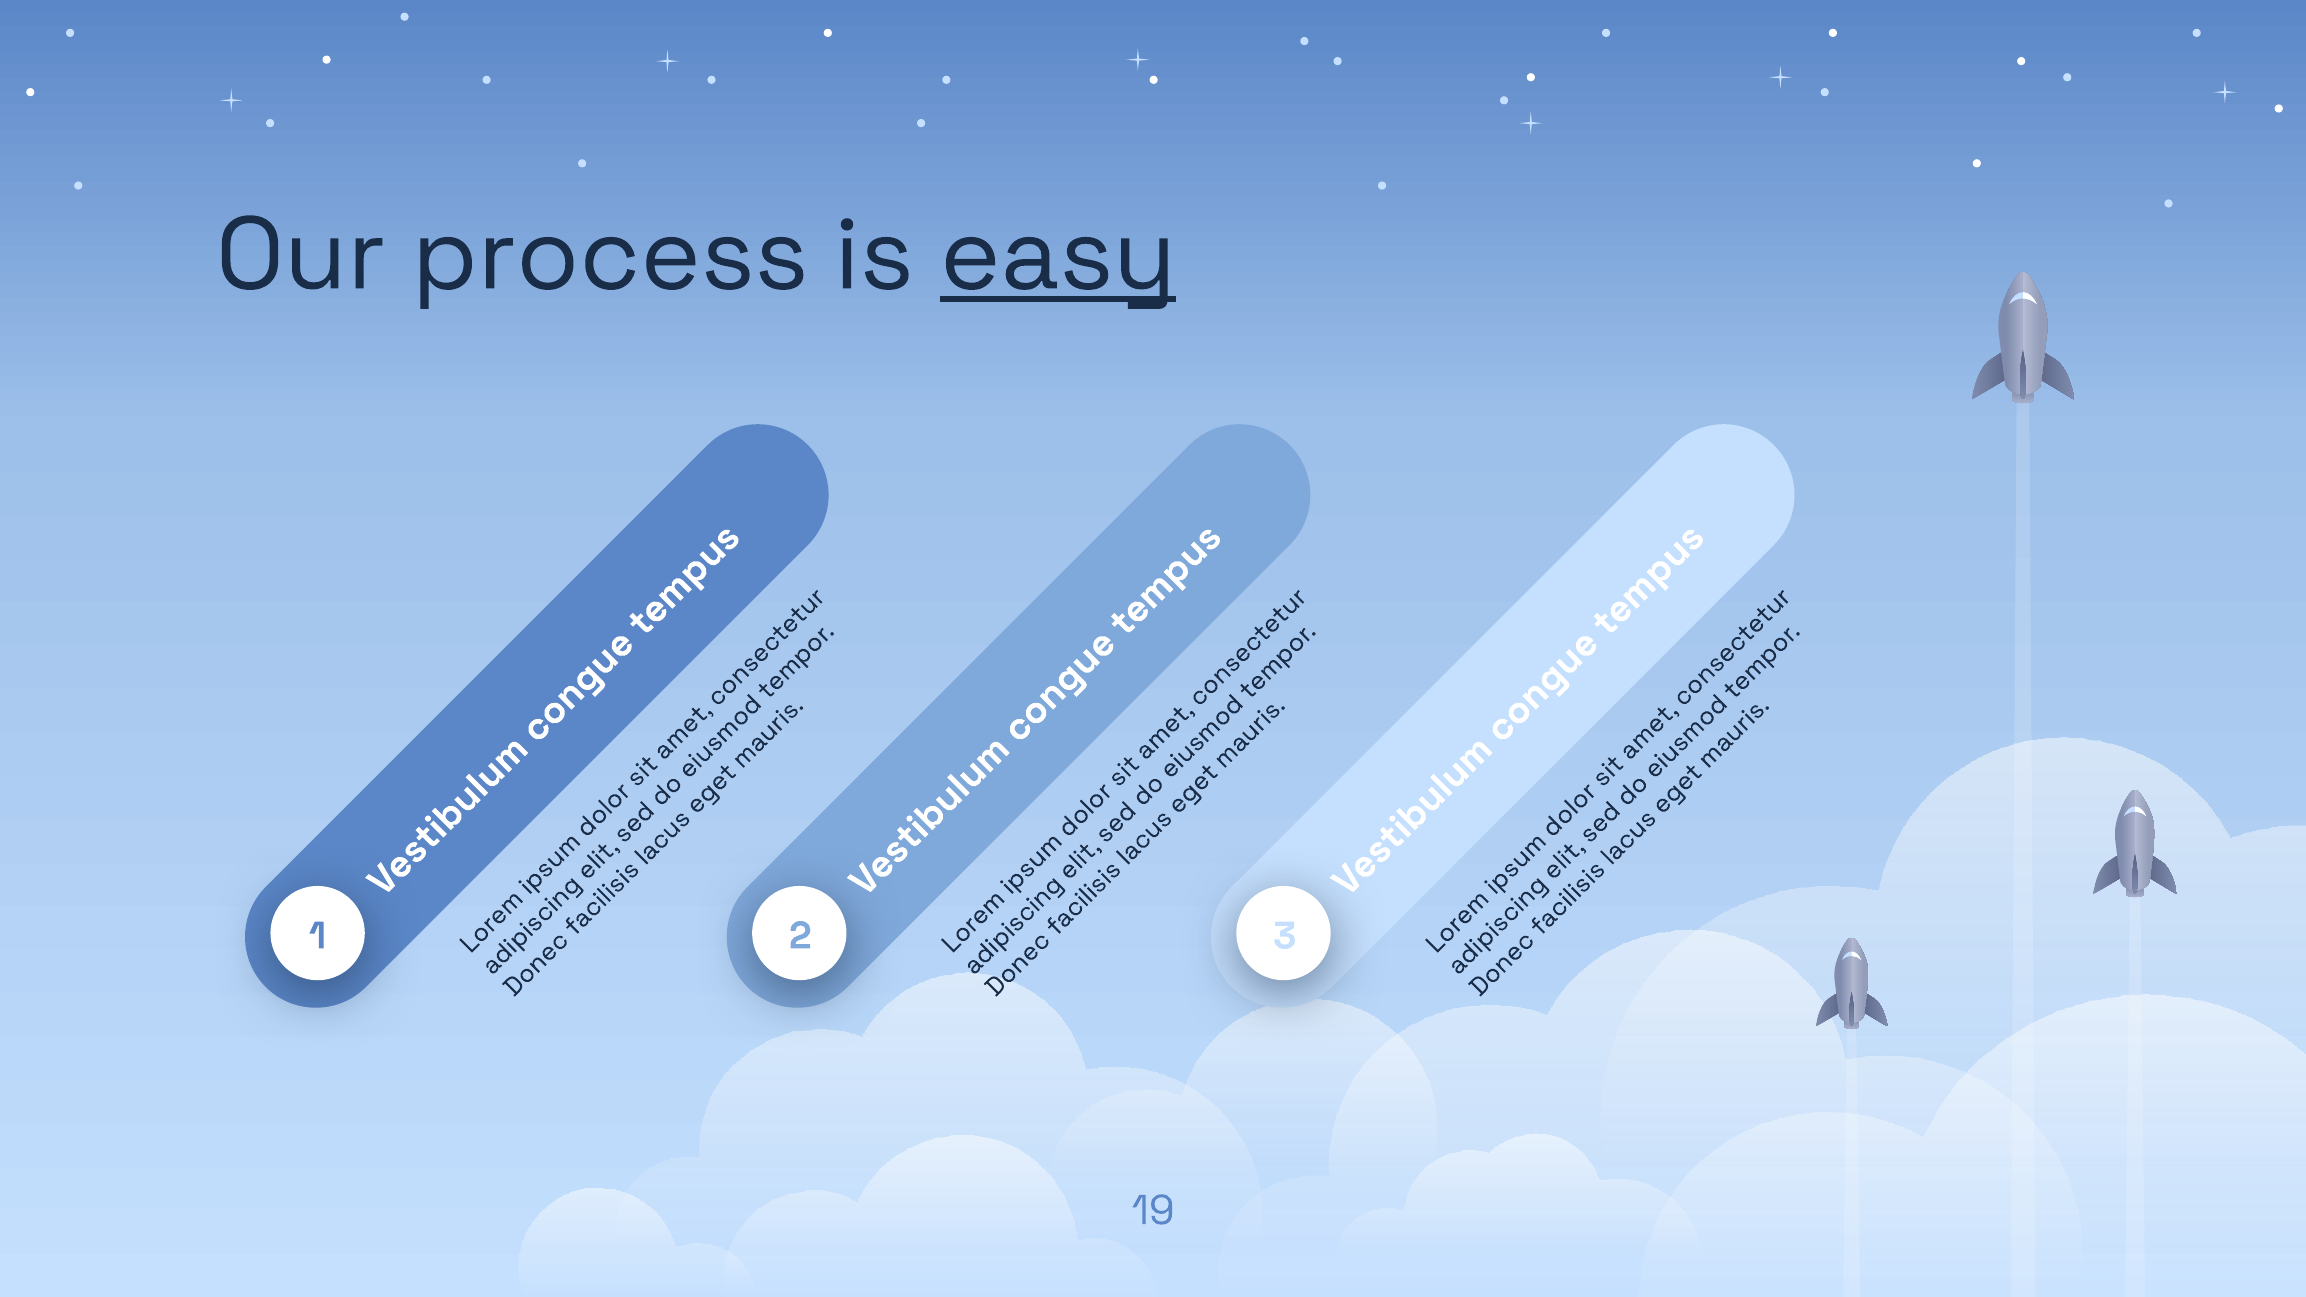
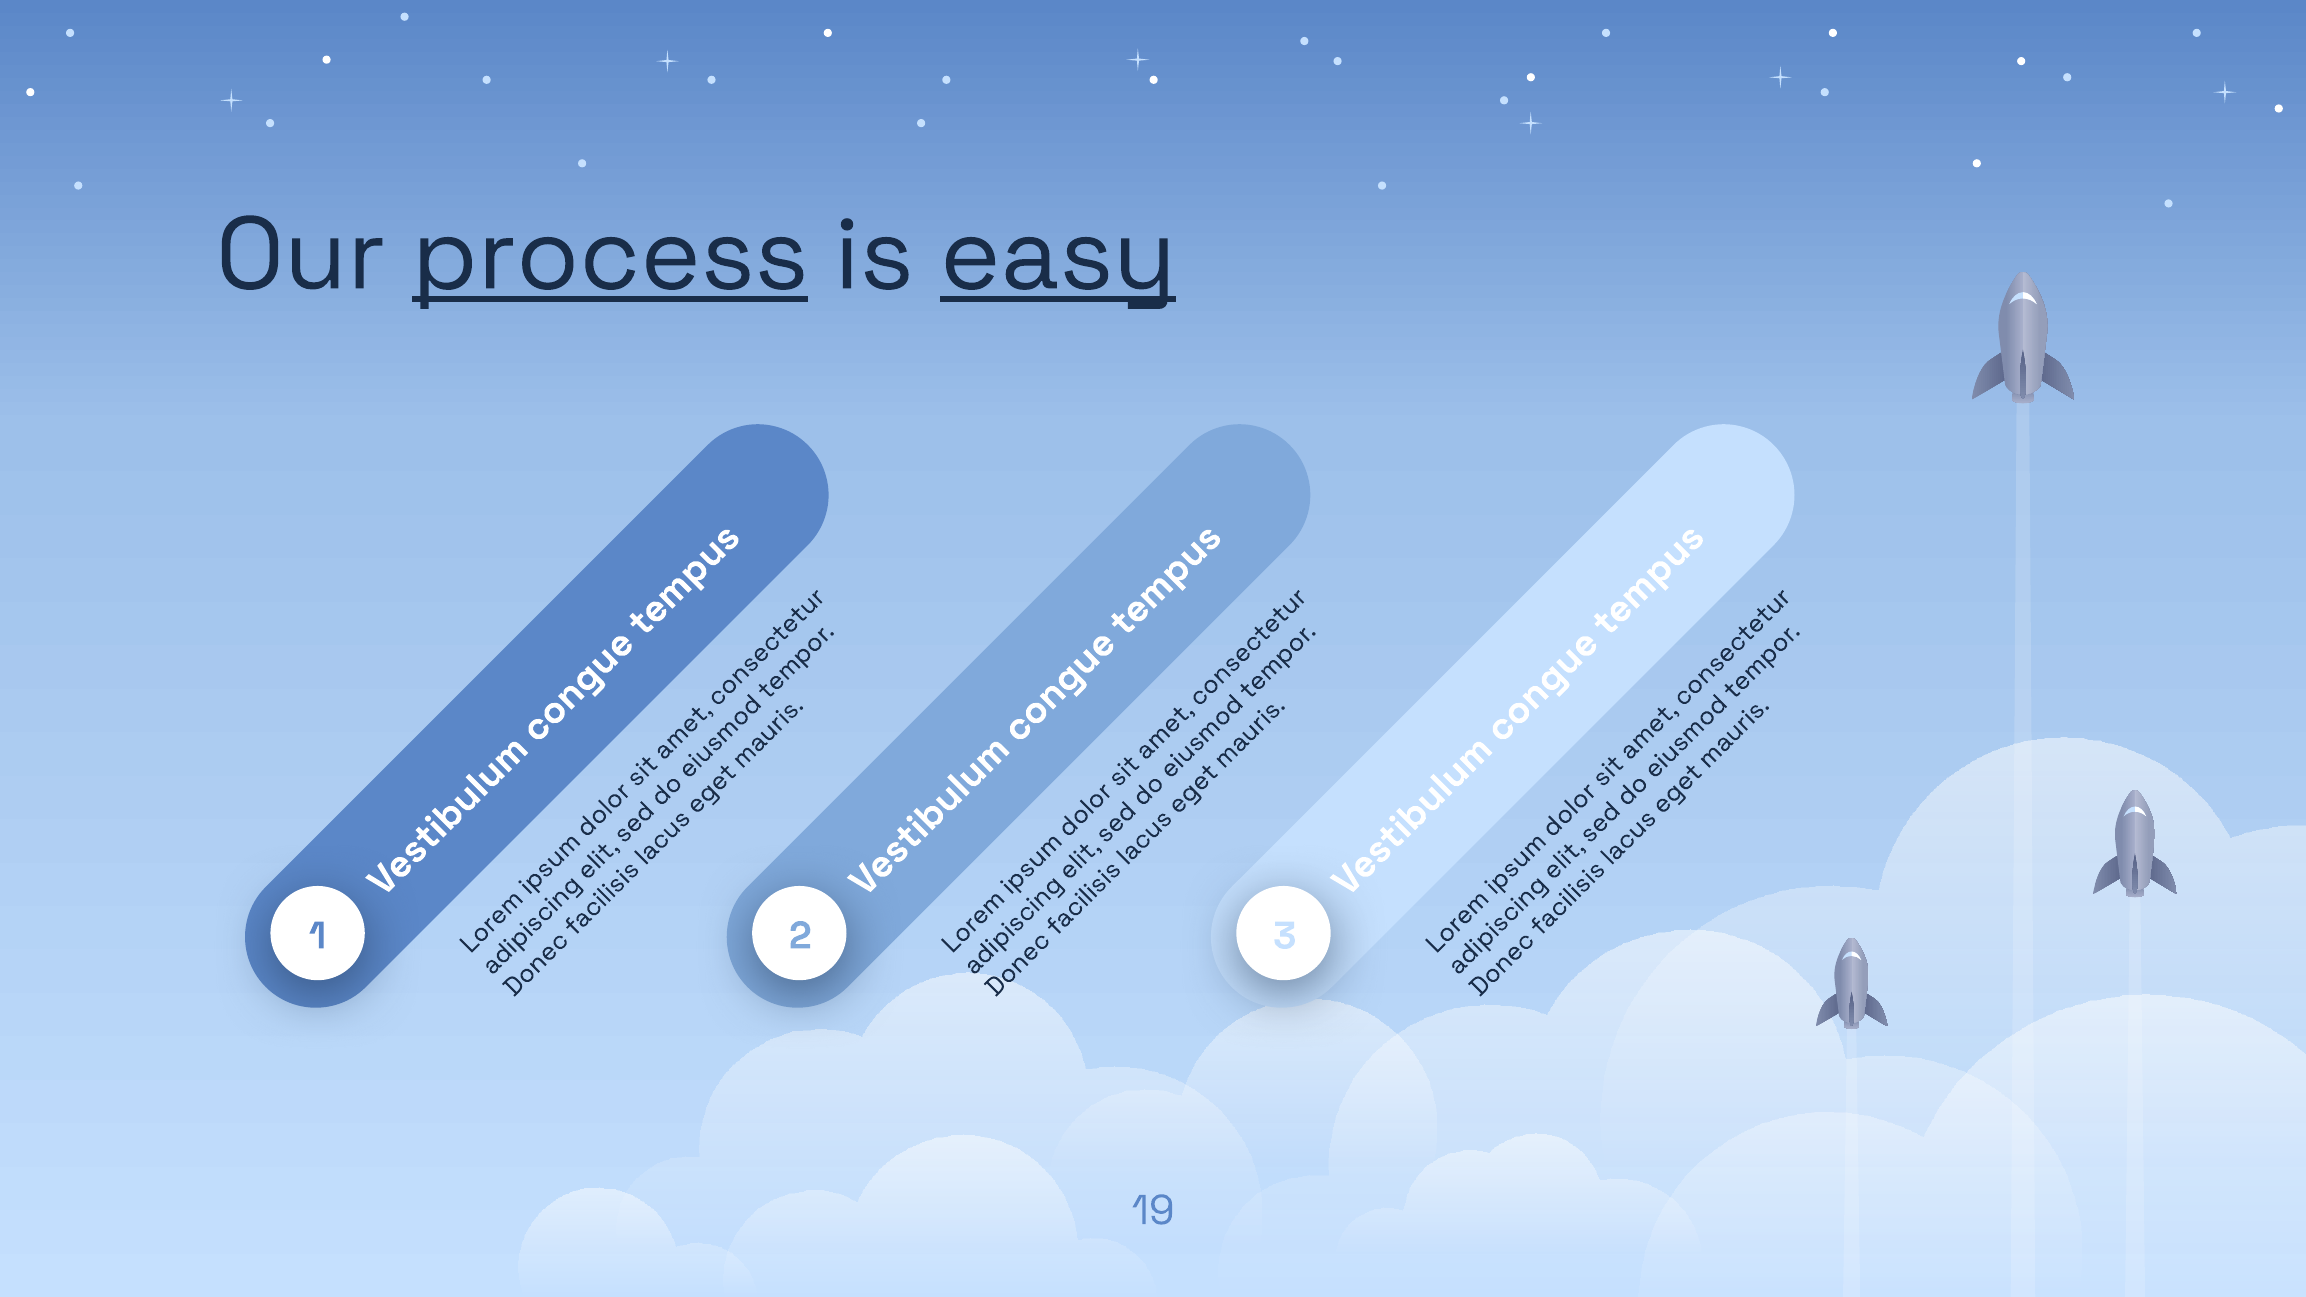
process underline: none -> present
